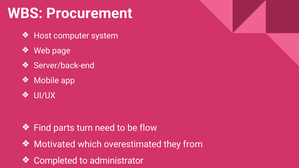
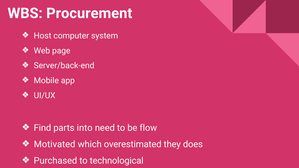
turn: turn -> into
from: from -> does
Completed: Completed -> Purchased
administrator: administrator -> technological
